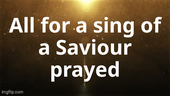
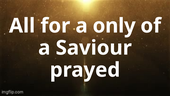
sing: sing -> only
